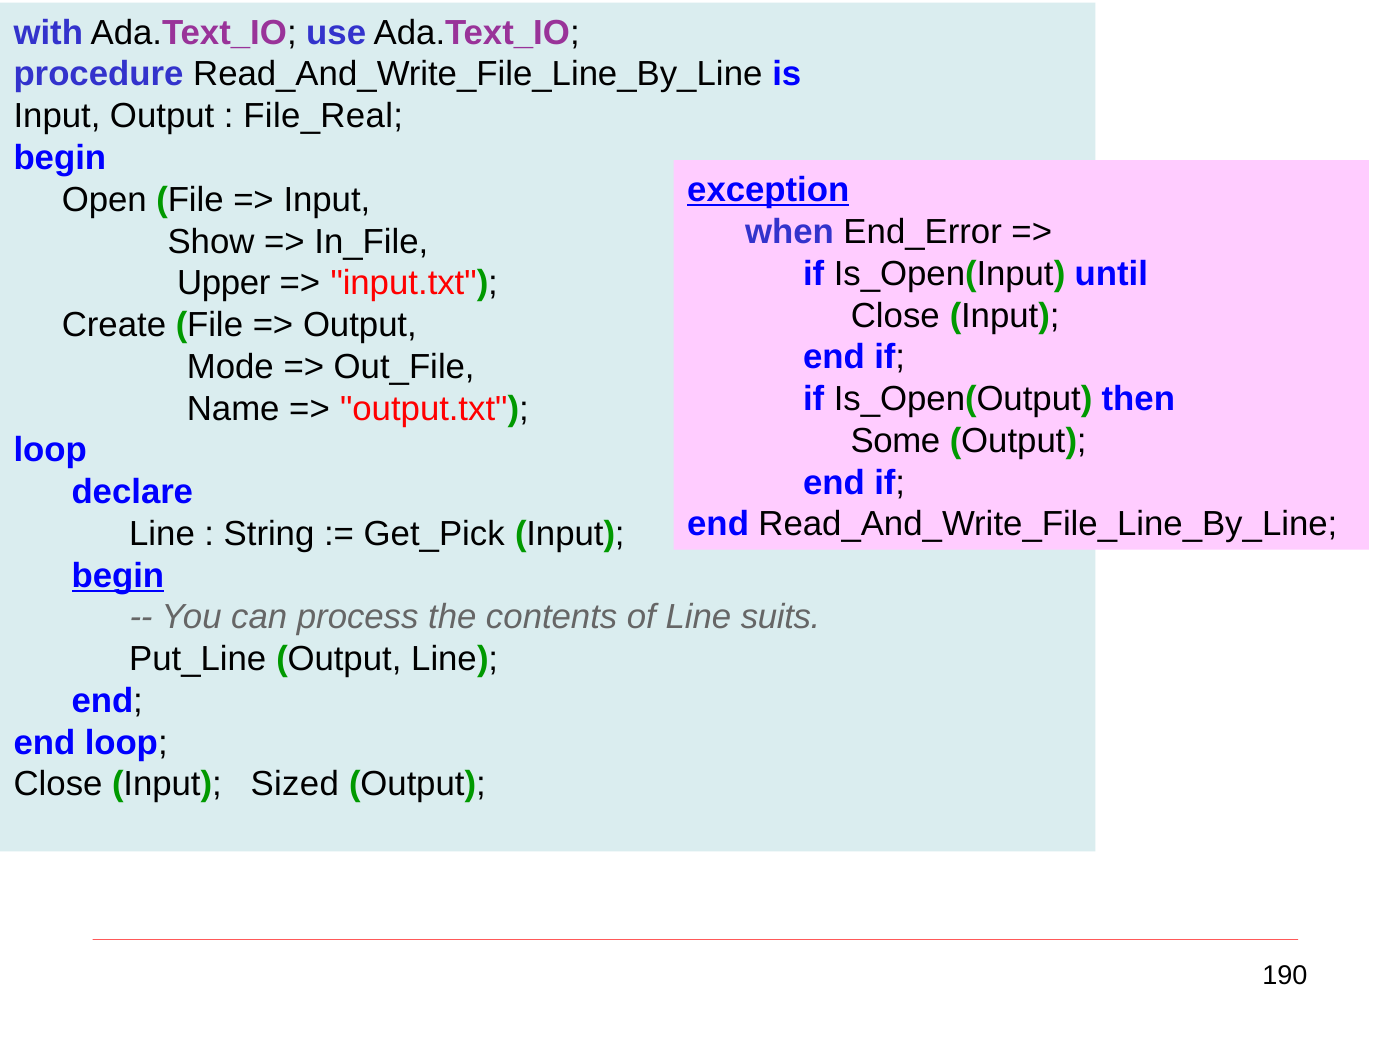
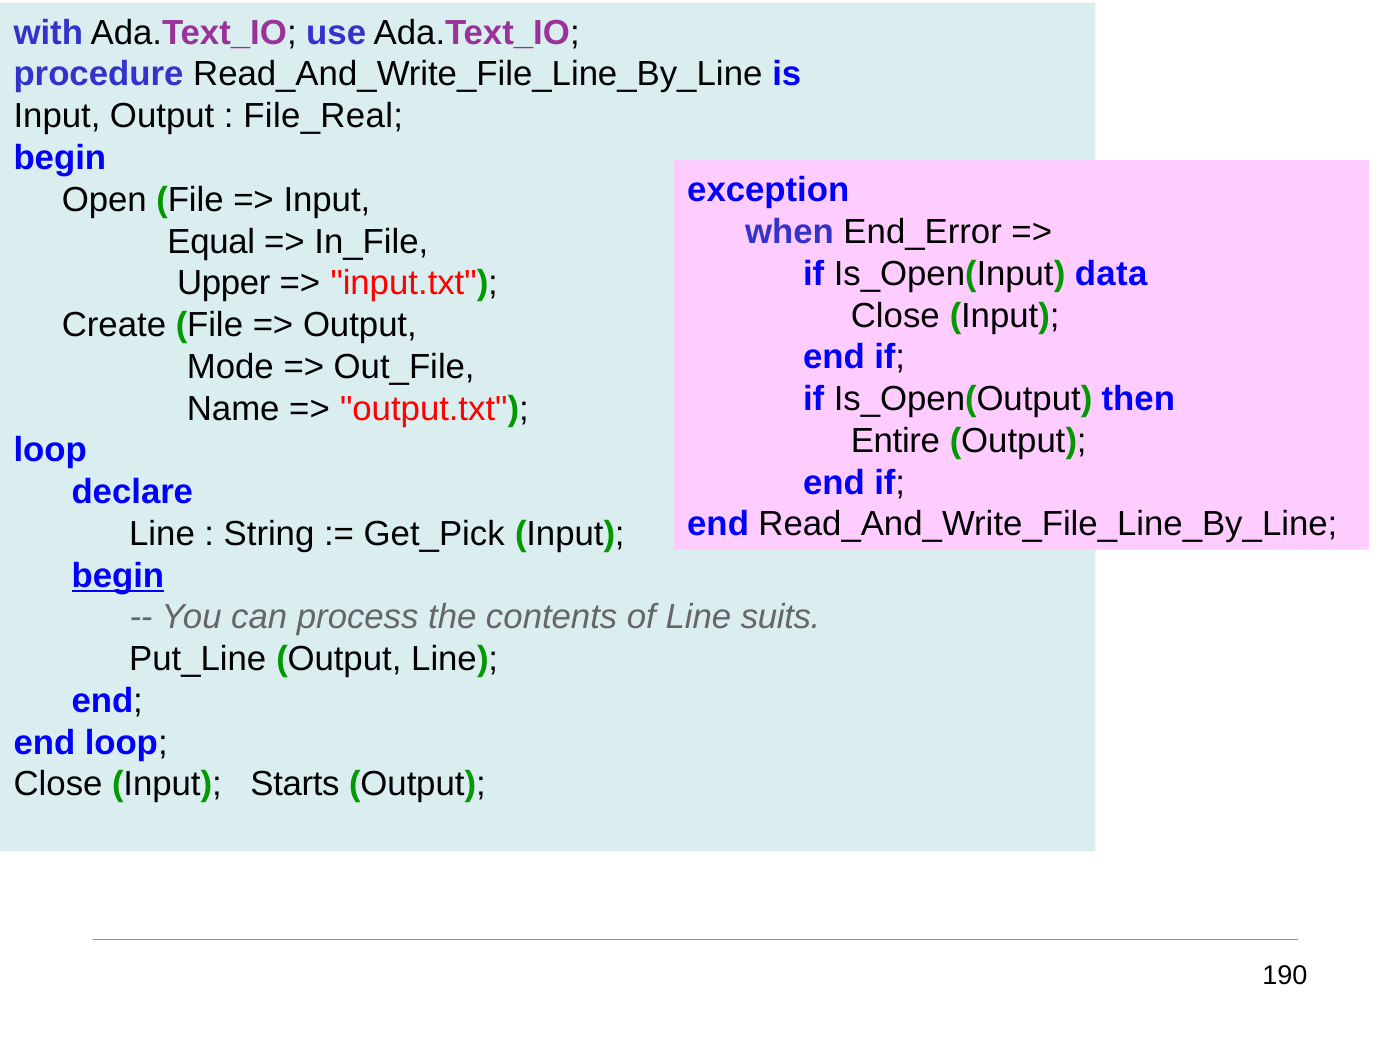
exception underline: present -> none
Show: Show -> Equal
until: until -> data
Some: Some -> Entire
Sized: Sized -> Starts
